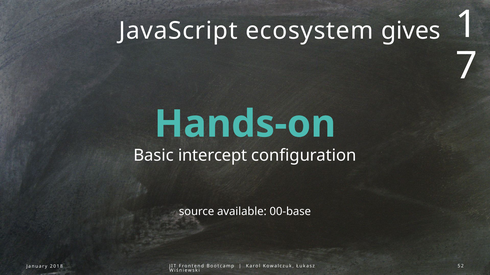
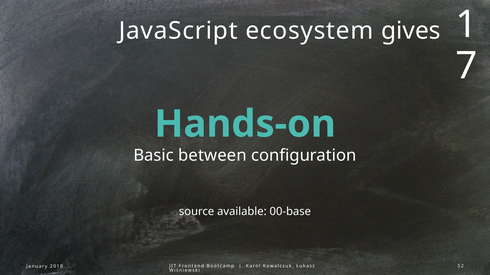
intercept: intercept -> between
